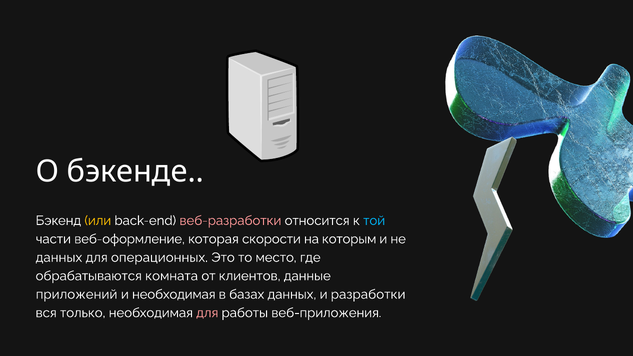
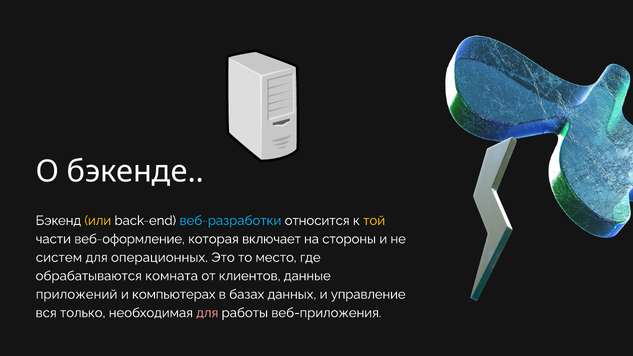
веб-разработки colour: pink -> light blue
той colour: light blue -> yellow
скорости: скорости -> включает
которым: которым -> стороны
данных at (59, 257): данных -> систем
и необходимая: необходимая -> компьютерах
разработки: разработки -> управление
